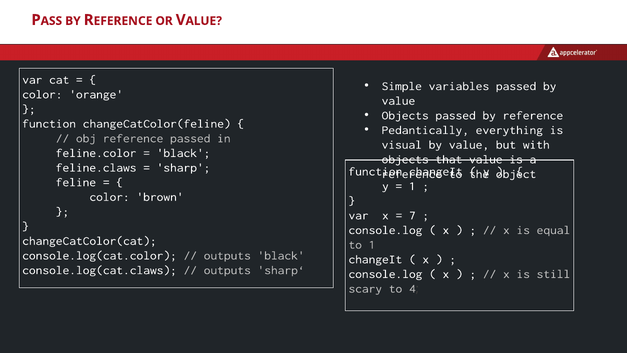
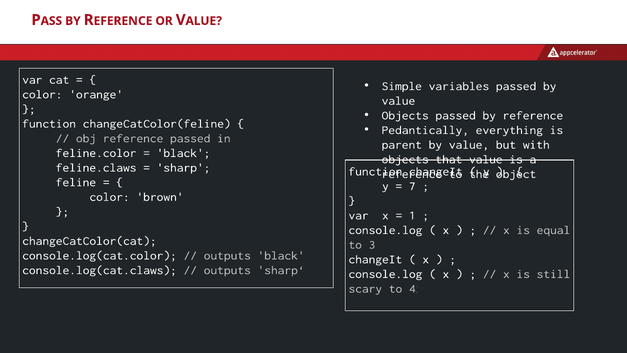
visual: visual -> parent
1 at (412, 186): 1 -> 7
7: 7 -> 1
to 1: 1 -> 3
